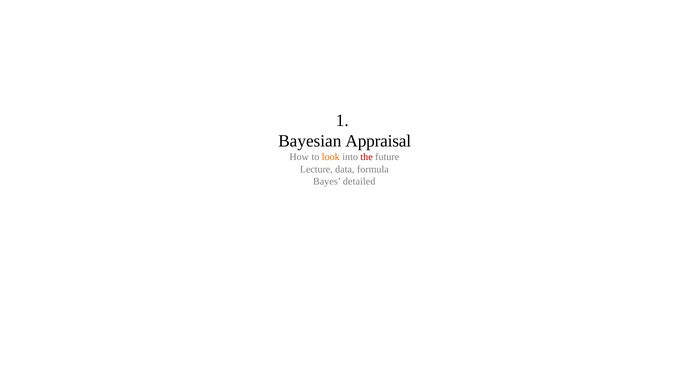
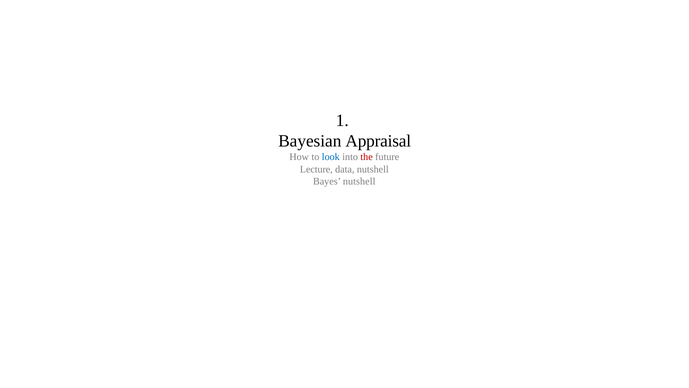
look colour: orange -> blue
data formula: formula -> nutshell
Bayes detailed: detailed -> nutshell
